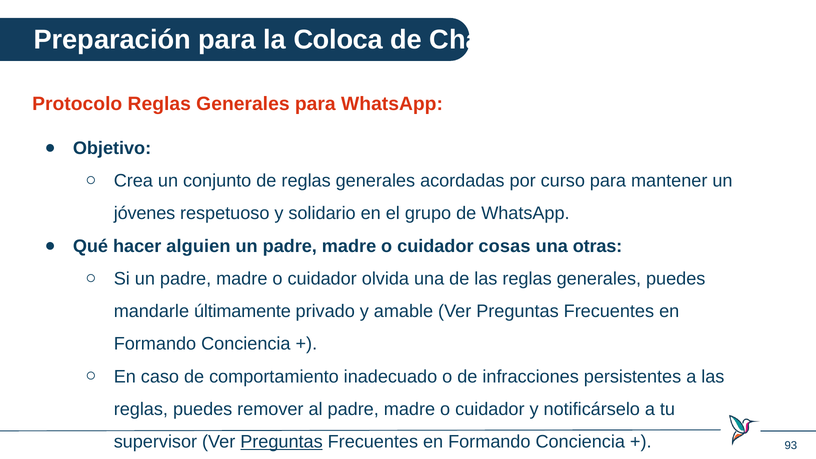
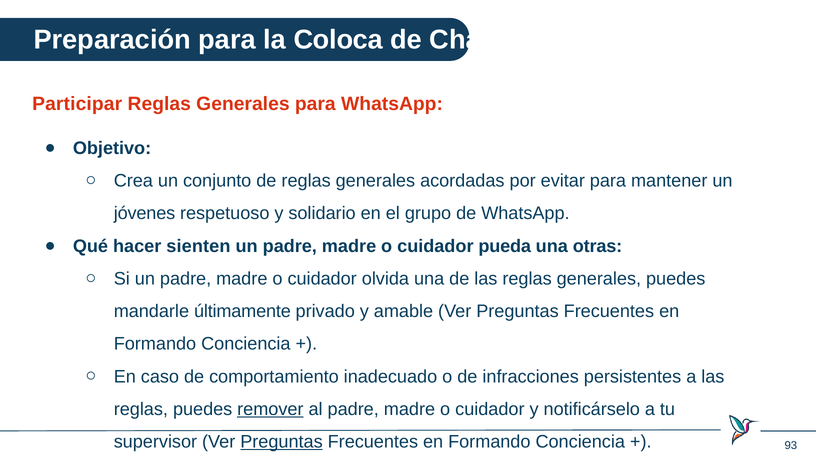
Protocolo: Protocolo -> Participar
curso: curso -> evitar
alguien: alguien -> sienten
cosas: cosas -> pueda
remover underline: none -> present
